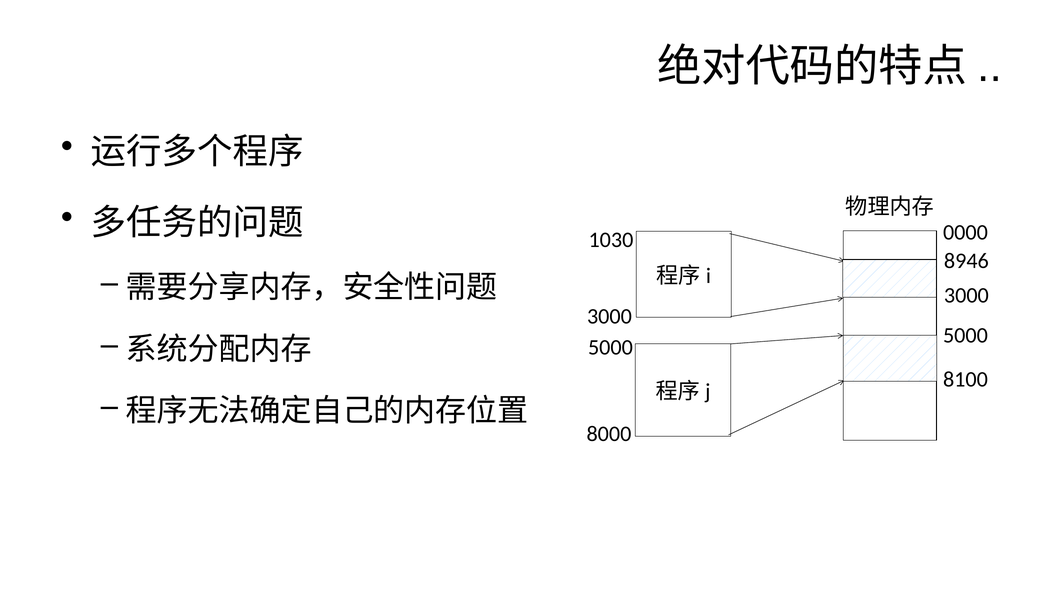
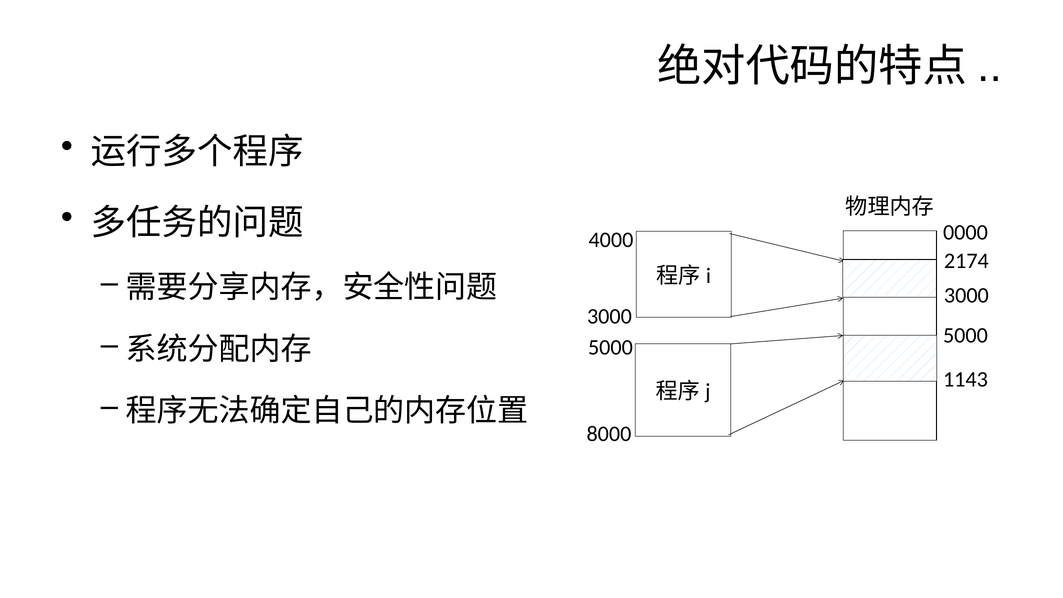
1030: 1030 -> 4000
8946: 8946 -> 2174
8100: 8100 -> 1143
